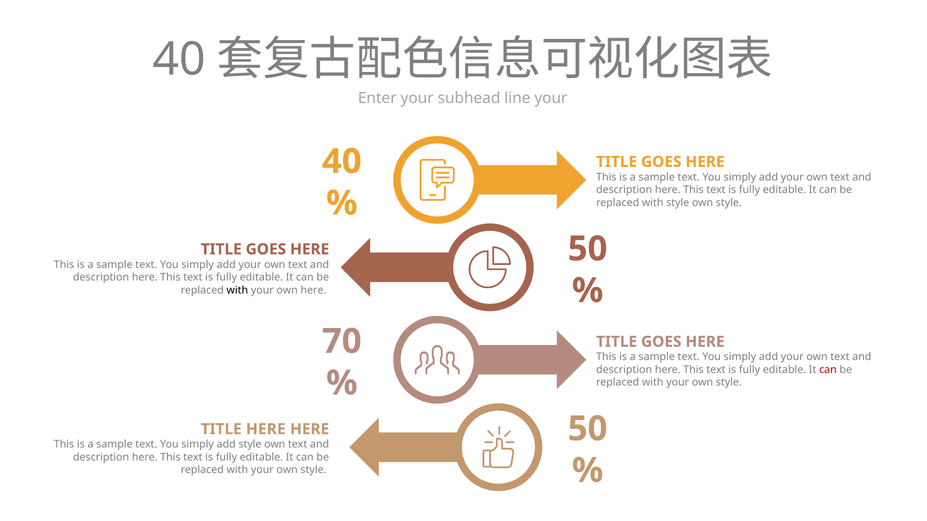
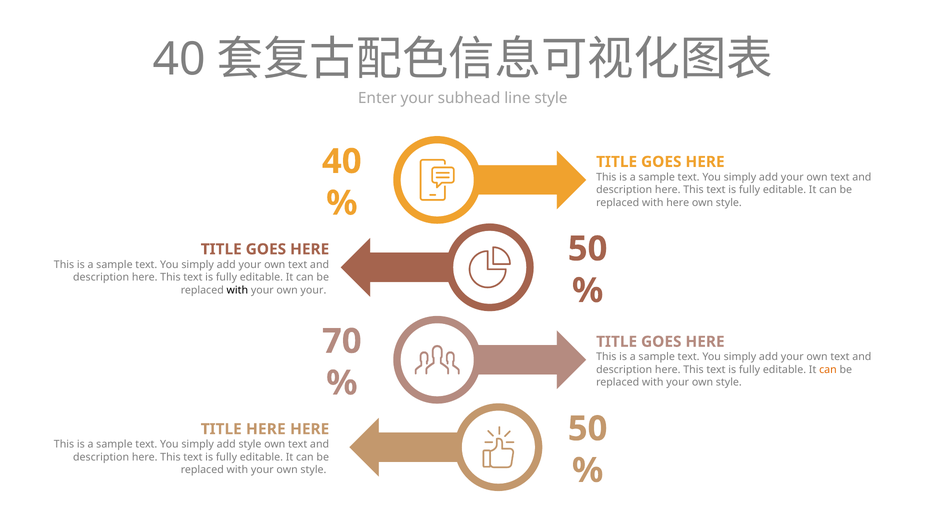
line your: your -> style
with style: style -> here
own here: here -> your
can at (828, 370) colour: red -> orange
